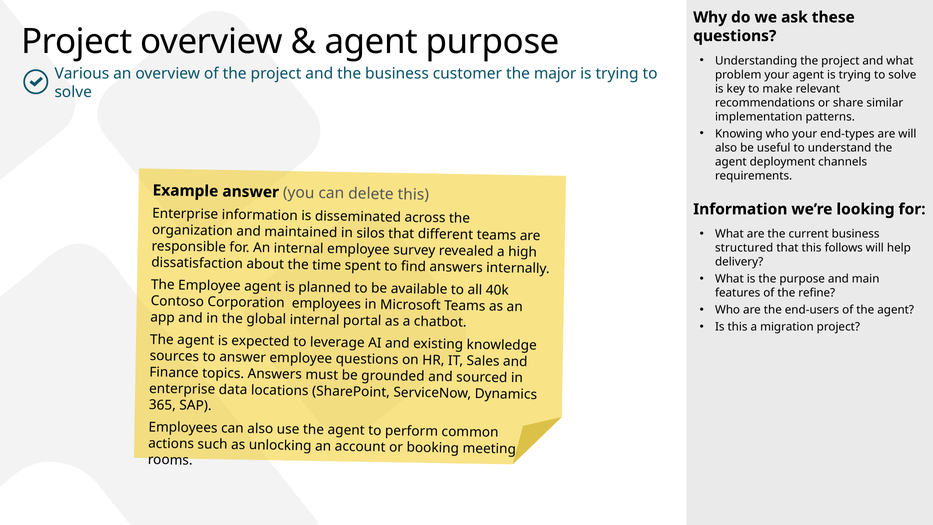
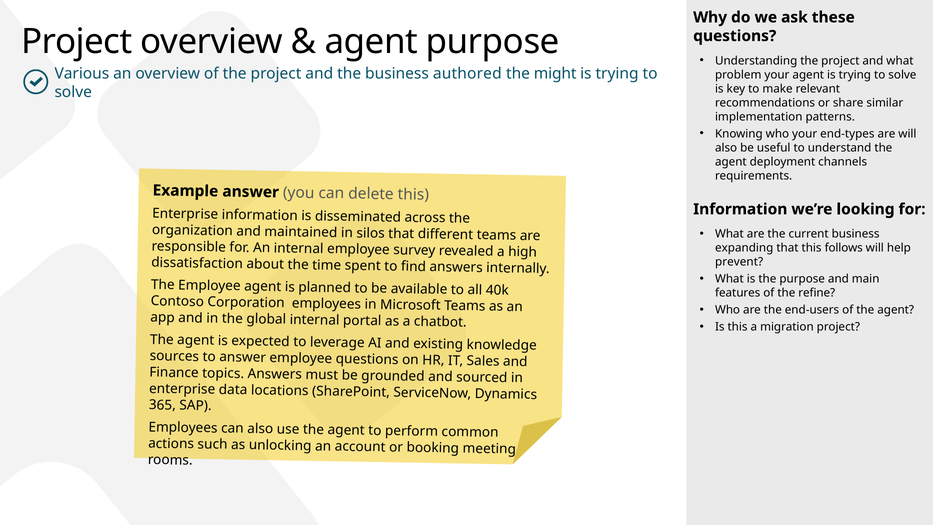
customer: customer -> authored
major: major -> might
structured: structured -> expanding
delivery: delivery -> prevent
